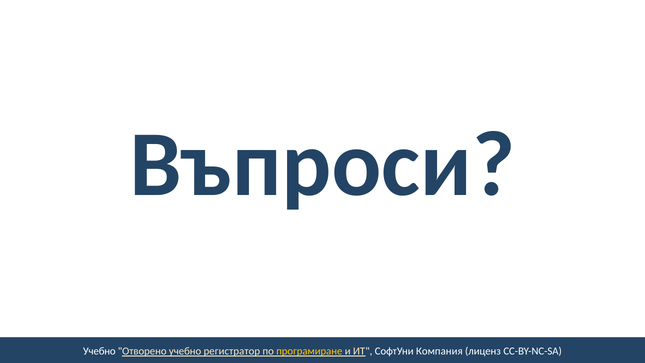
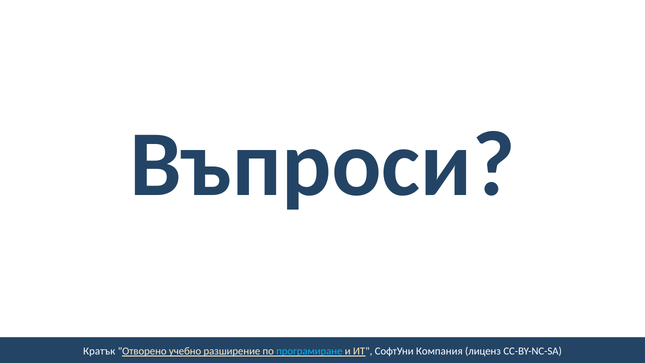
Учебно at (99, 351): Учебно -> Кратък
регистратор: регистратор -> разширение
програмиране colour: yellow -> light blue
